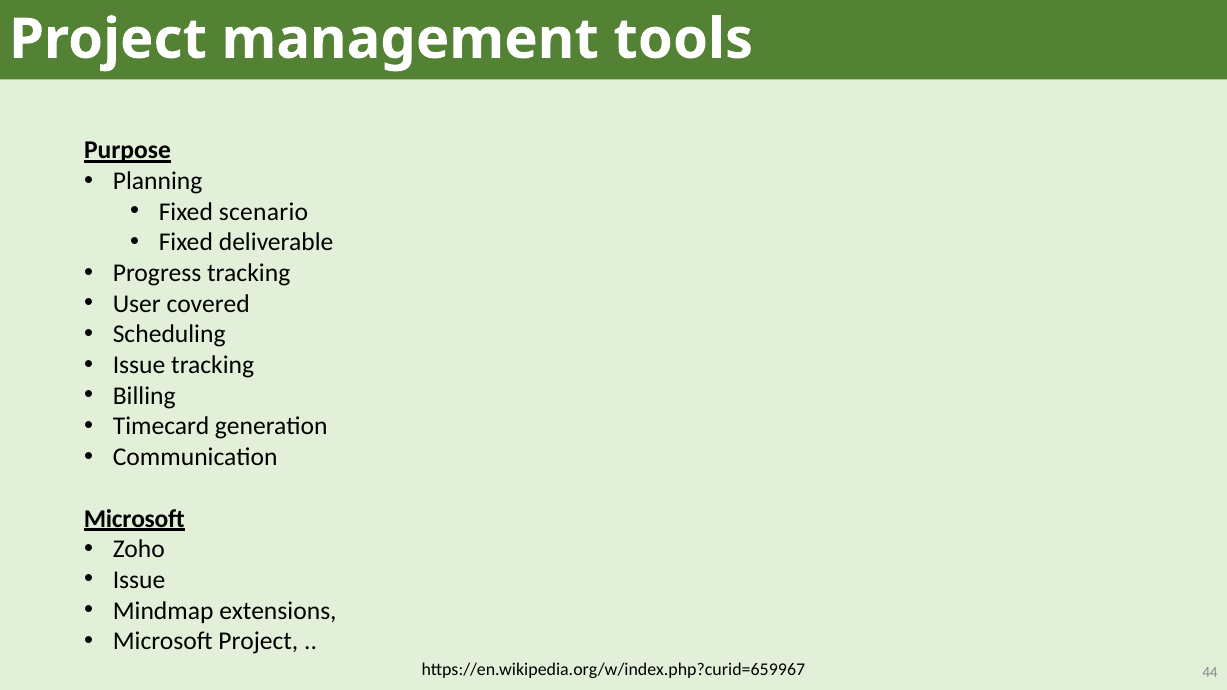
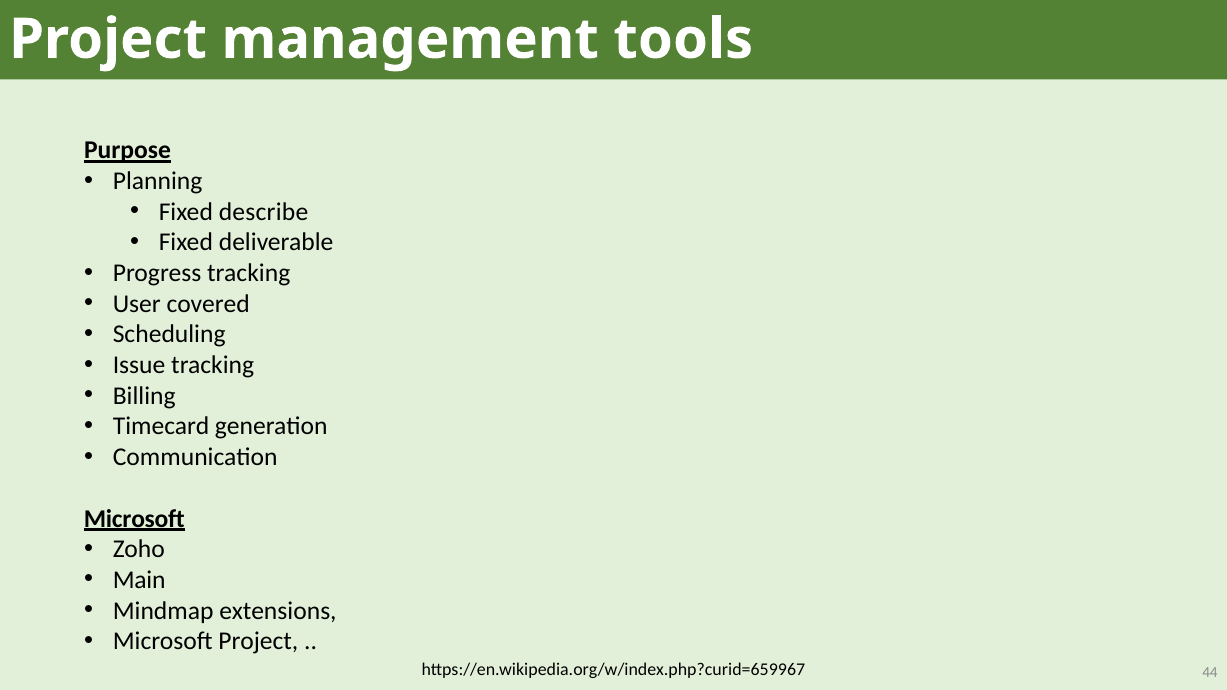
scenario: scenario -> describe
Issue at (139, 580): Issue -> Main
